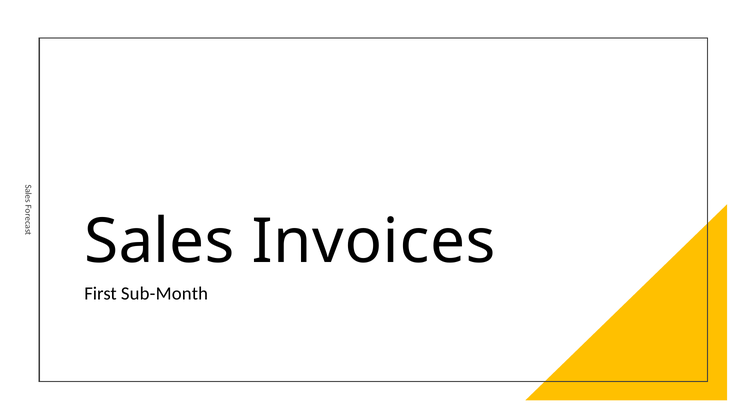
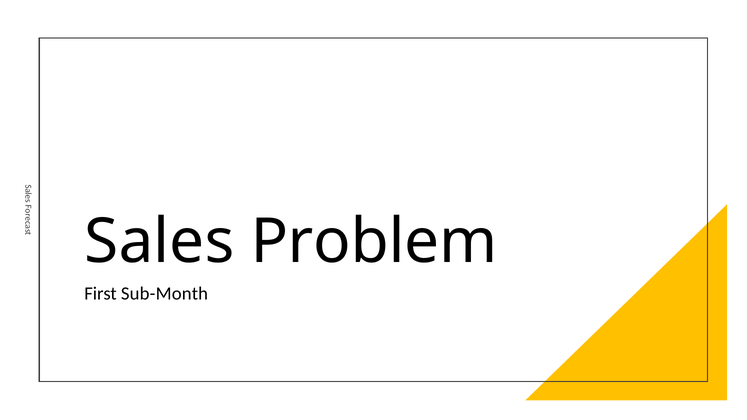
Invoices: Invoices -> Problem
